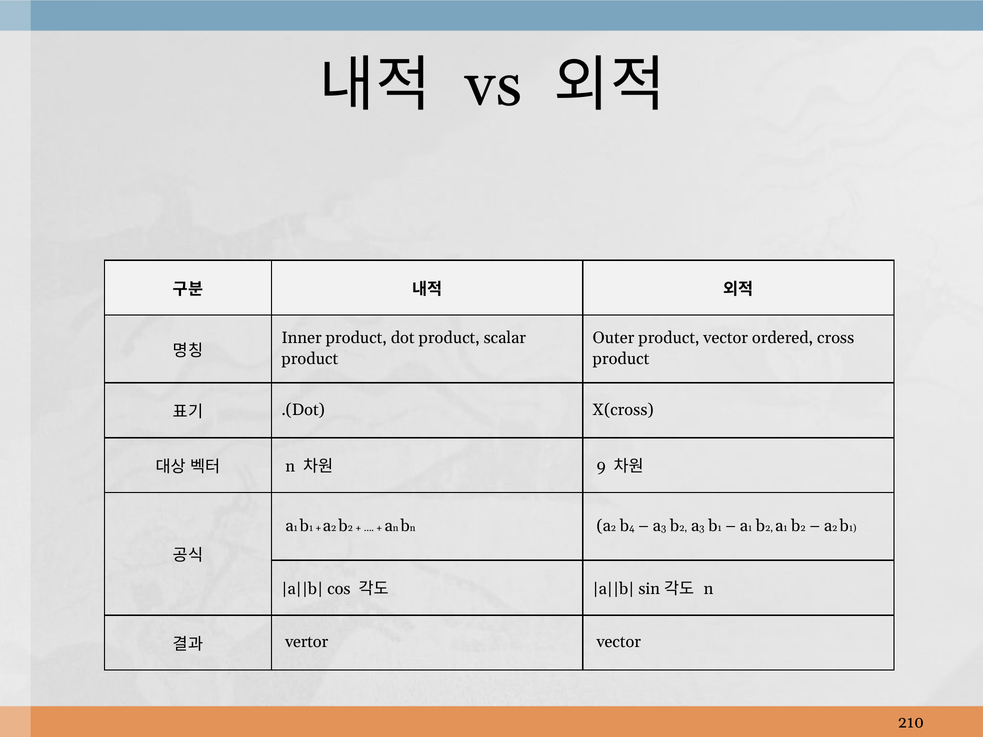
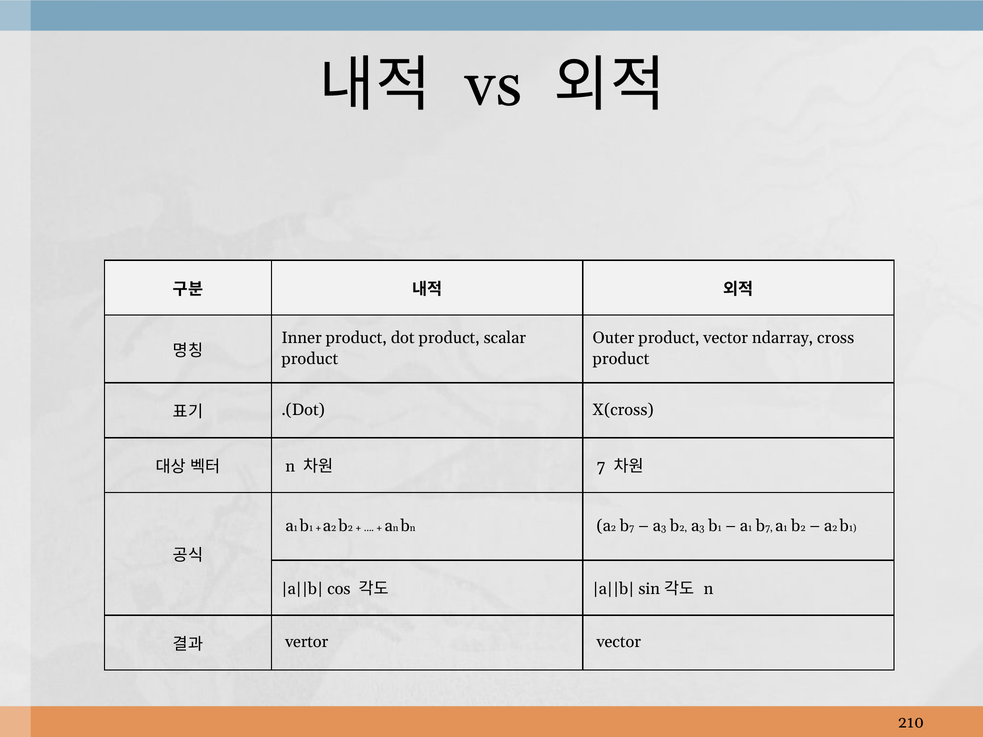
ordered: ordered -> ndarray
9 at (601, 467): 9 -> 7
4 at (632, 528): 4 -> 7
2 at (769, 528): 2 -> 7
